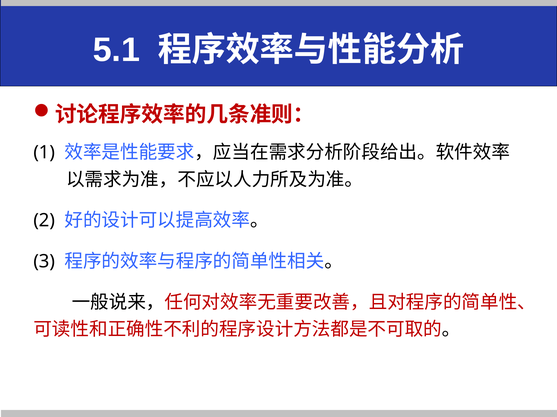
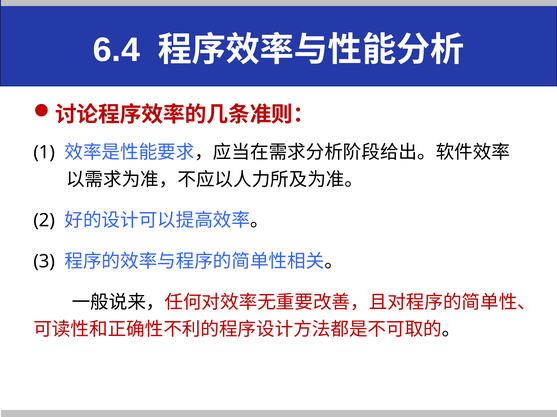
5.1: 5.1 -> 6.4
